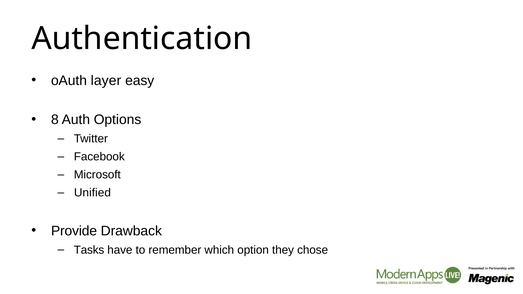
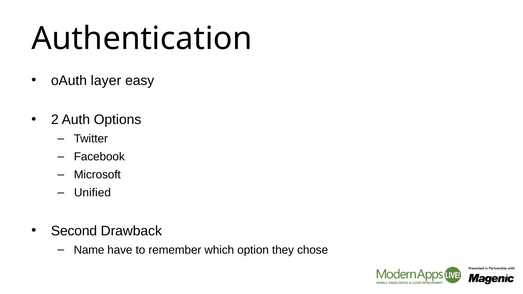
8: 8 -> 2
Provide: Provide -> Second
Tasks: Tasks -> Name
